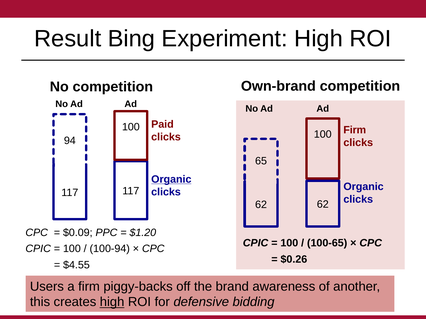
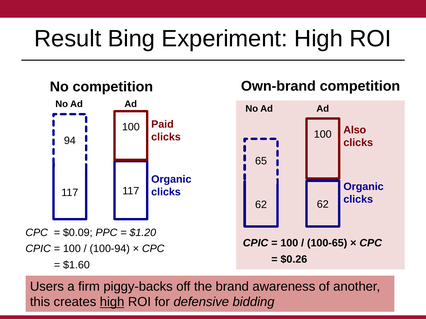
100 Firm: Firm -> Also
Organic at (171, 180) underline: present -> none
$4.55: $4.55 -> $1.60
